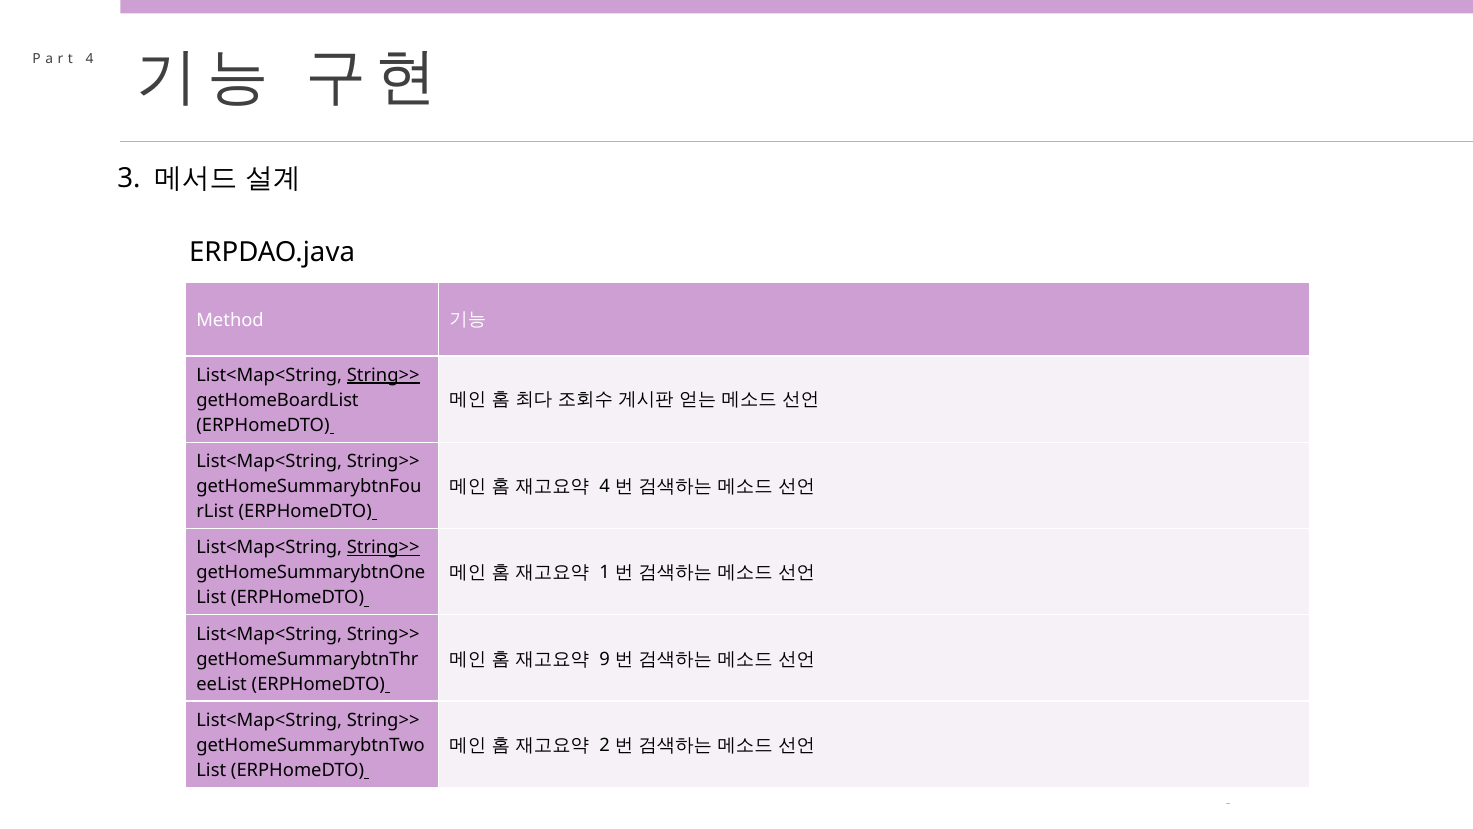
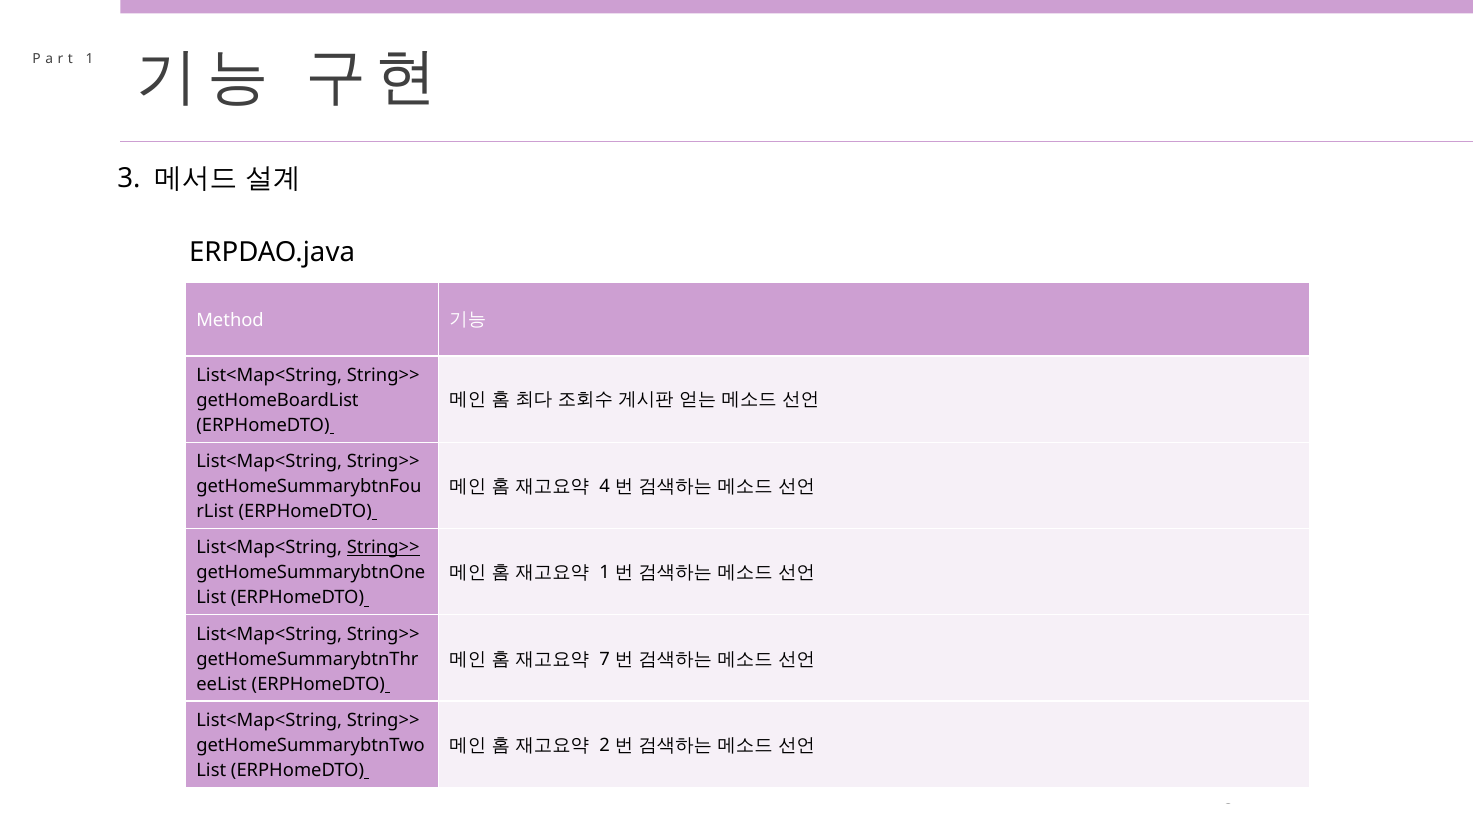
4 at (90, 58): 4 -> 1
String>> at (383, 375) underline: present -> none
9: 9 -> 7
